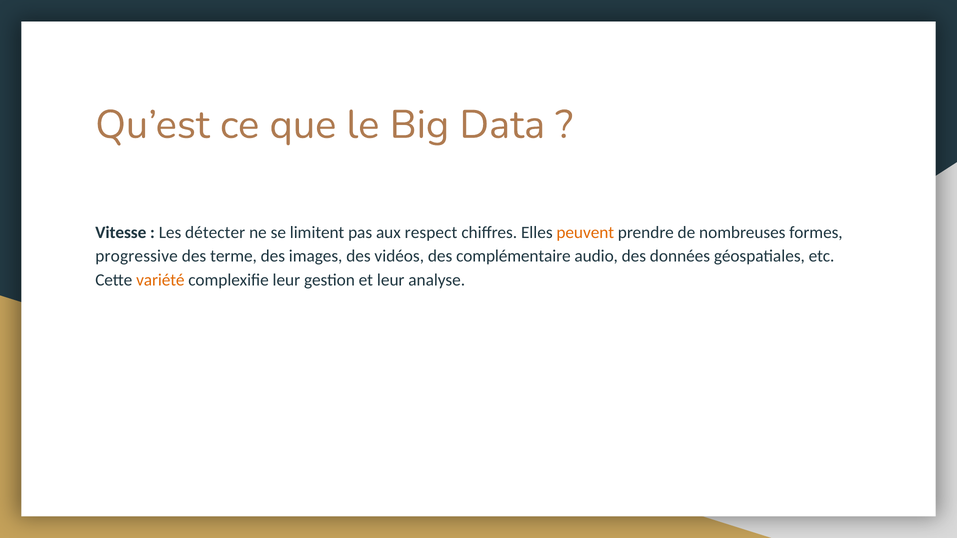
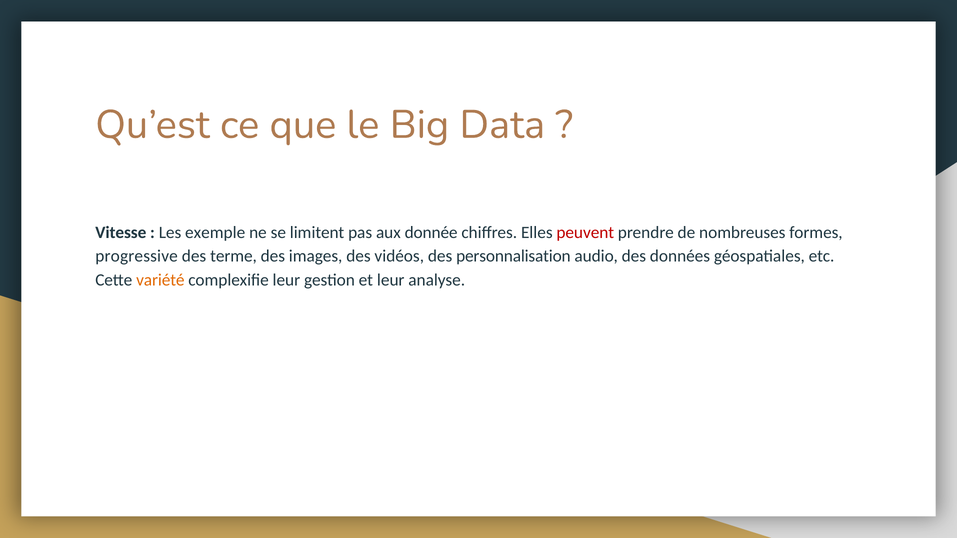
détecter: détecter -> exemple
respect: respect -> donnée
peuvent colour: orange -> red
complémentaire: complémentaire -> personnalisation
